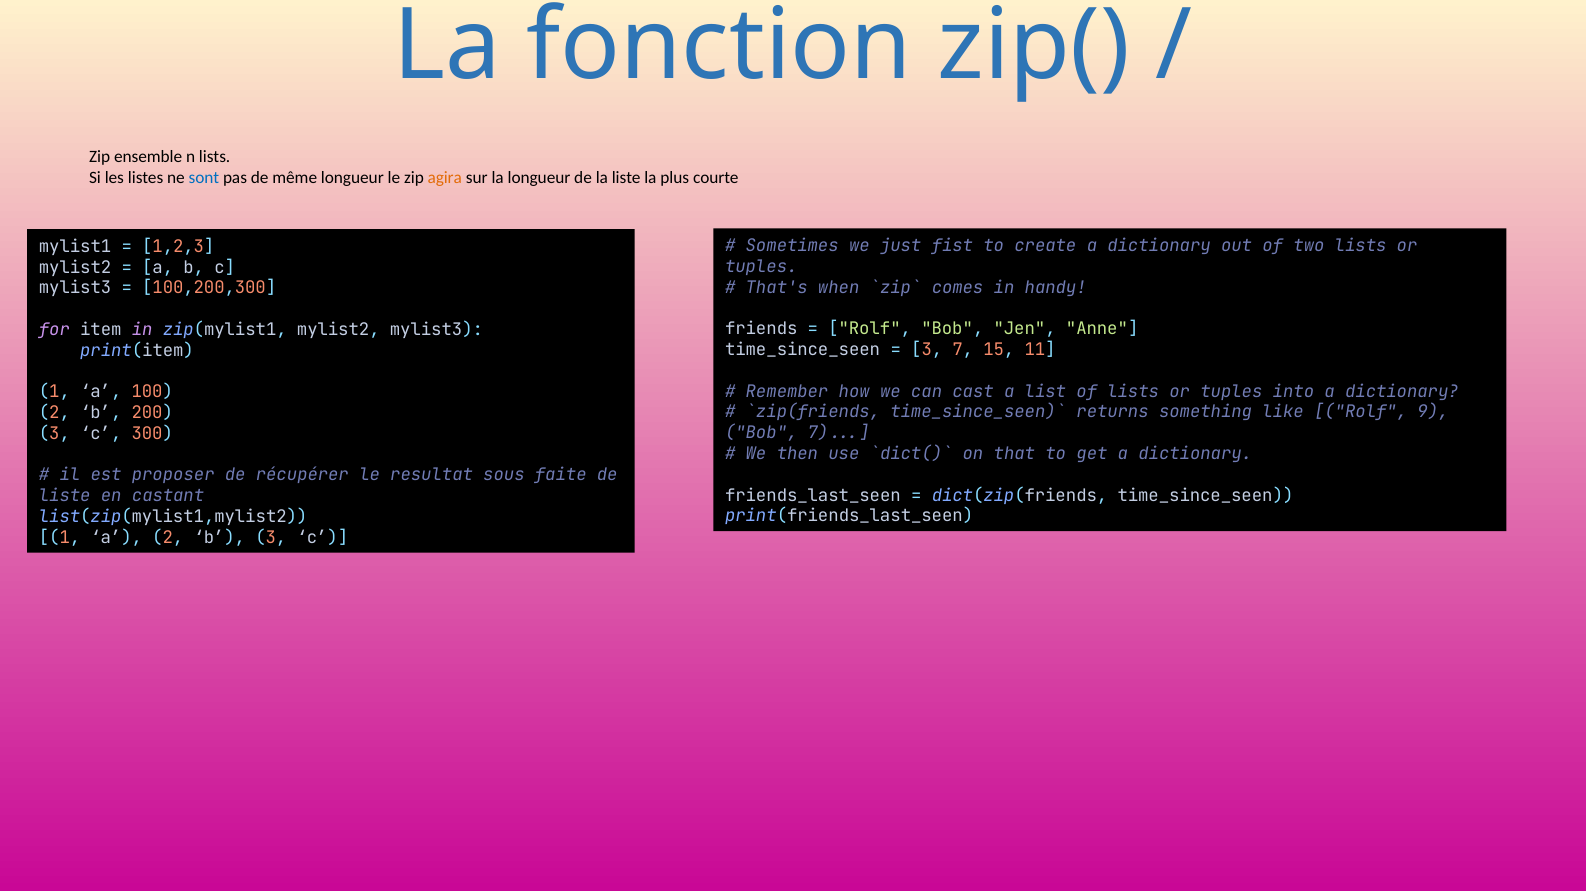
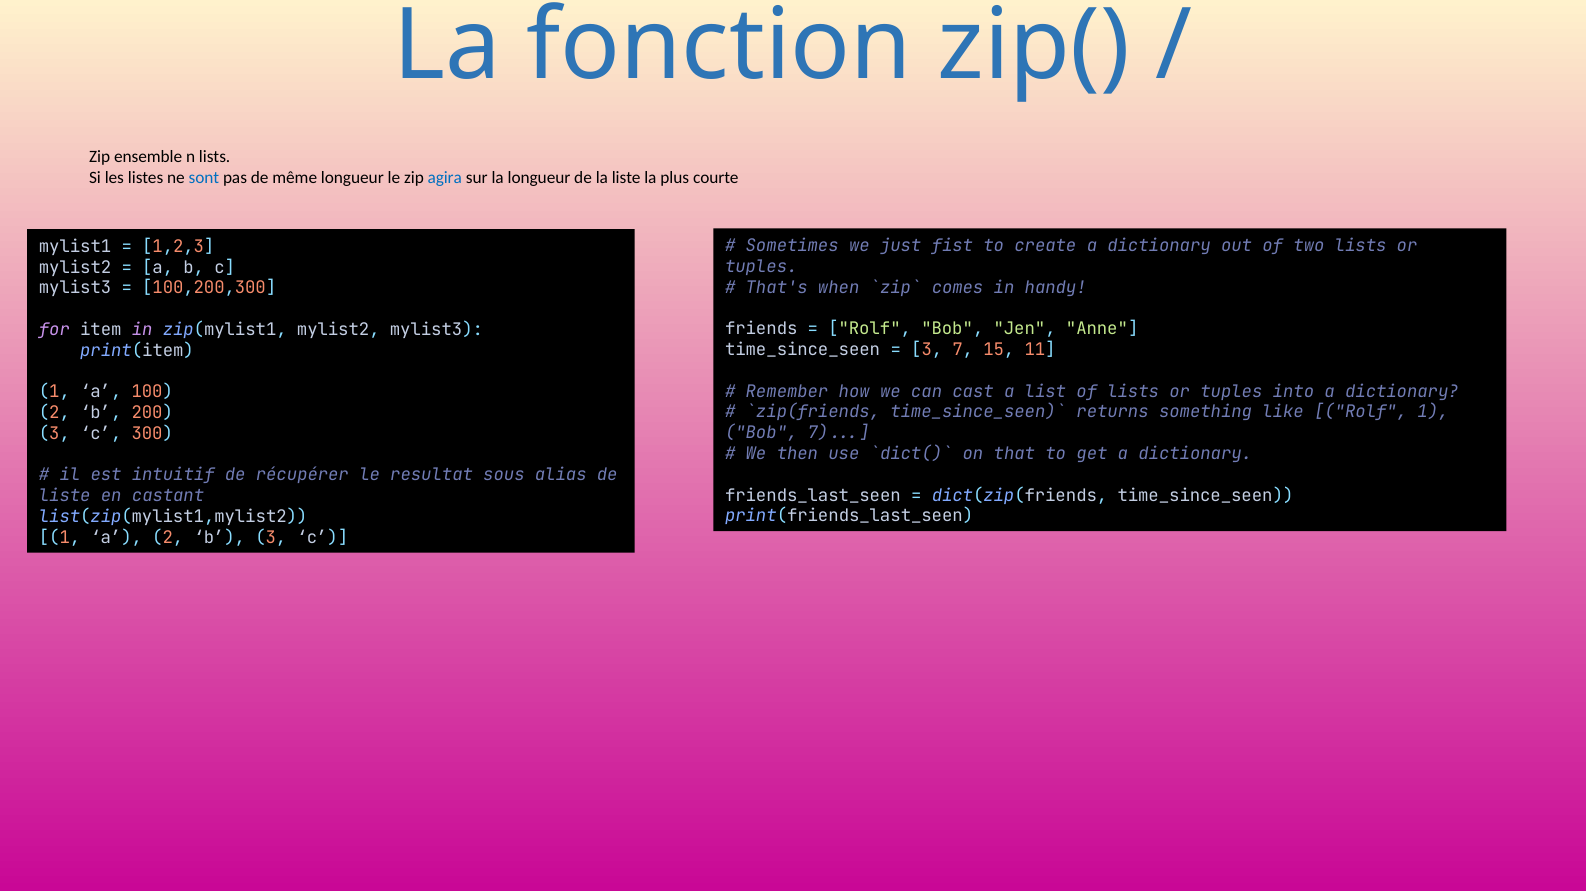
agira colour: orange -> blue
Rolf 9: 9 -> 1
proposer: proposer -> intuitif
faite: faite -> alias
